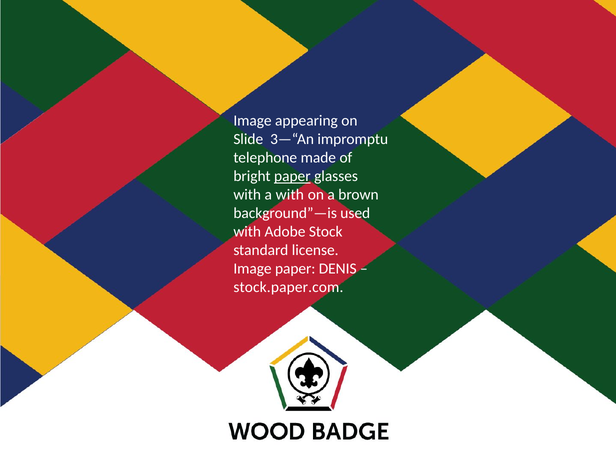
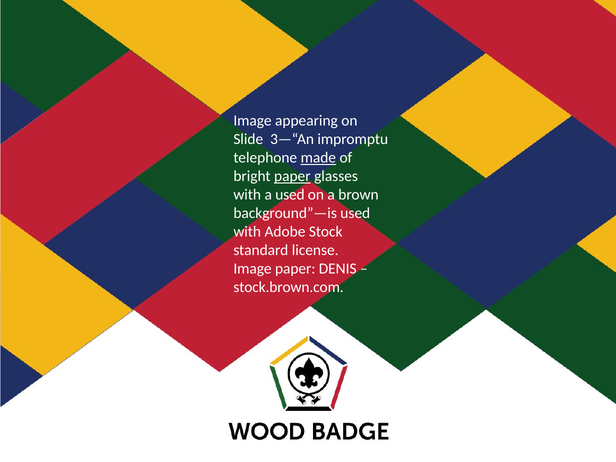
made underline: none -> present
a with: with -> used
stock.paper.com: stock.paper.com -> stock.brown.com
